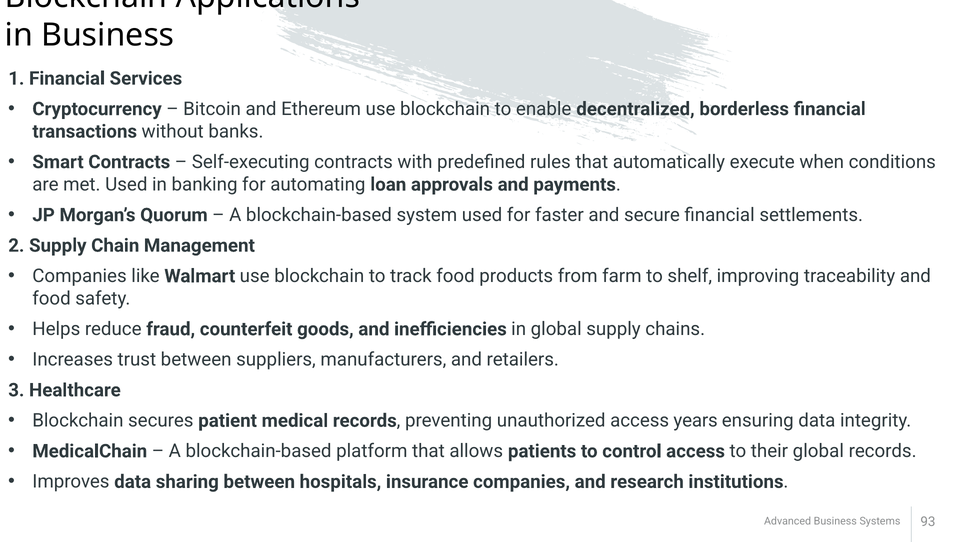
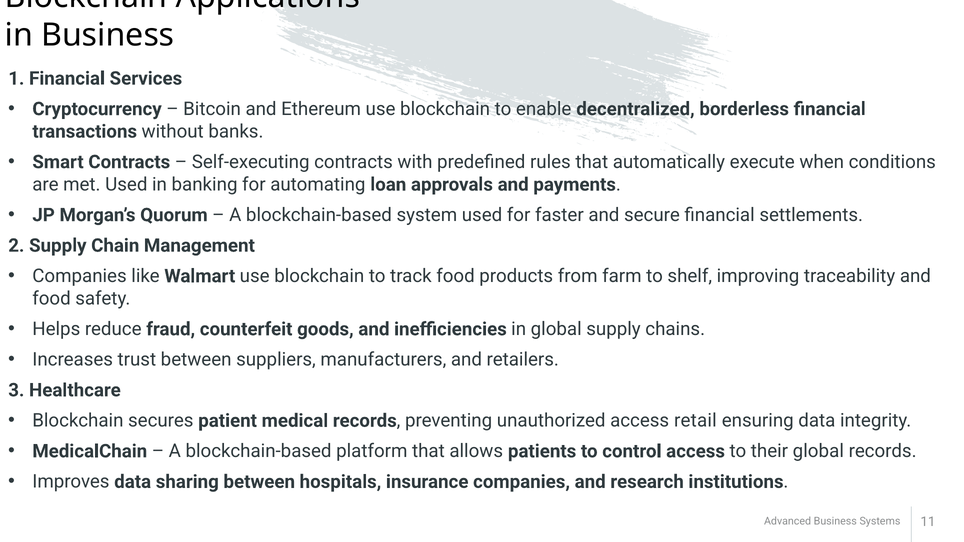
years: years -> retail
93: 93 -> 11
